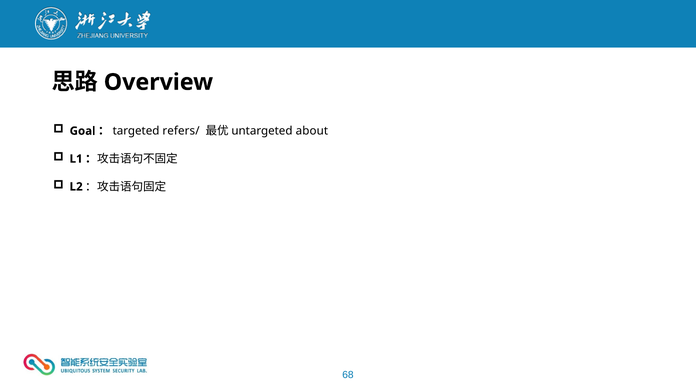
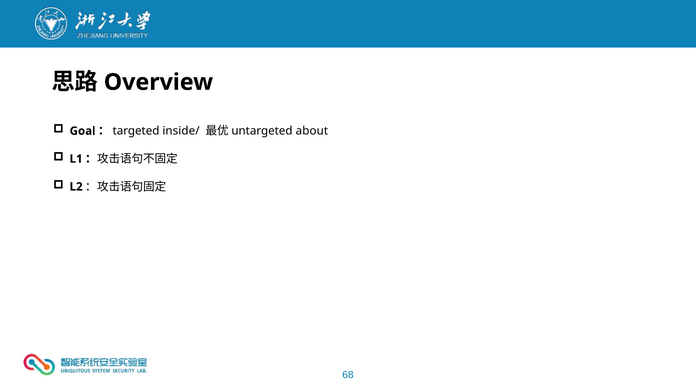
refers/: refers/ -> inside/
